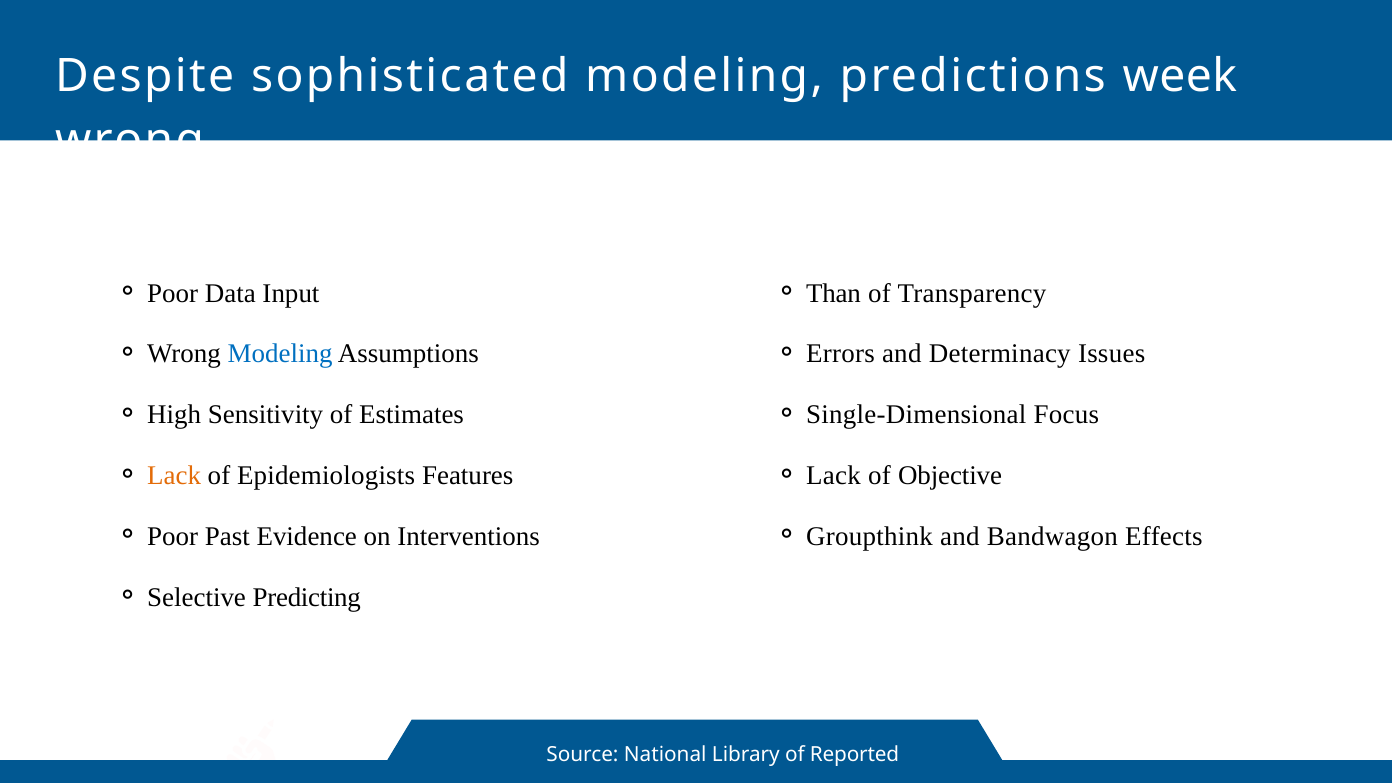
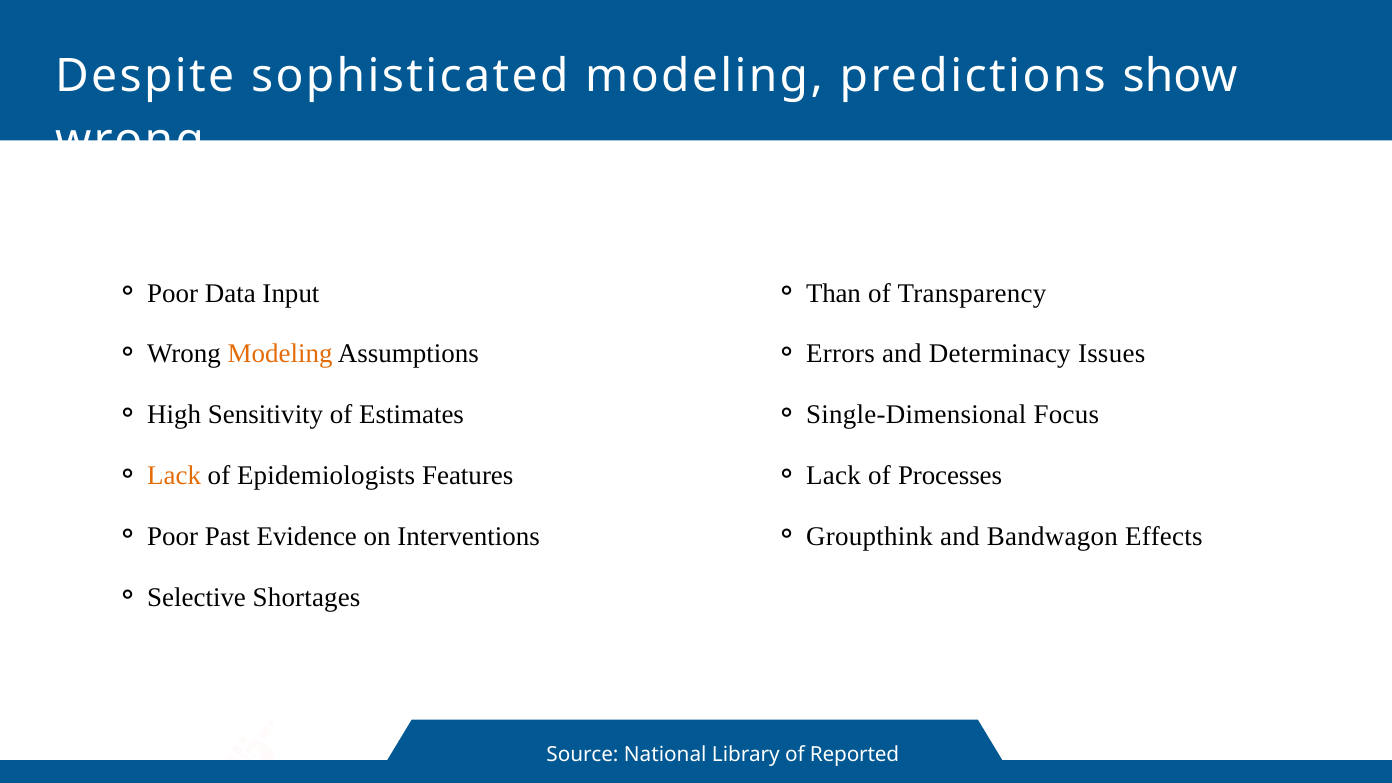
week: week -> show
Modeling at (280, 354) colour: blue -> orange
Objective: Objective -> Processes
Predicting: Predicting -> Shortages
